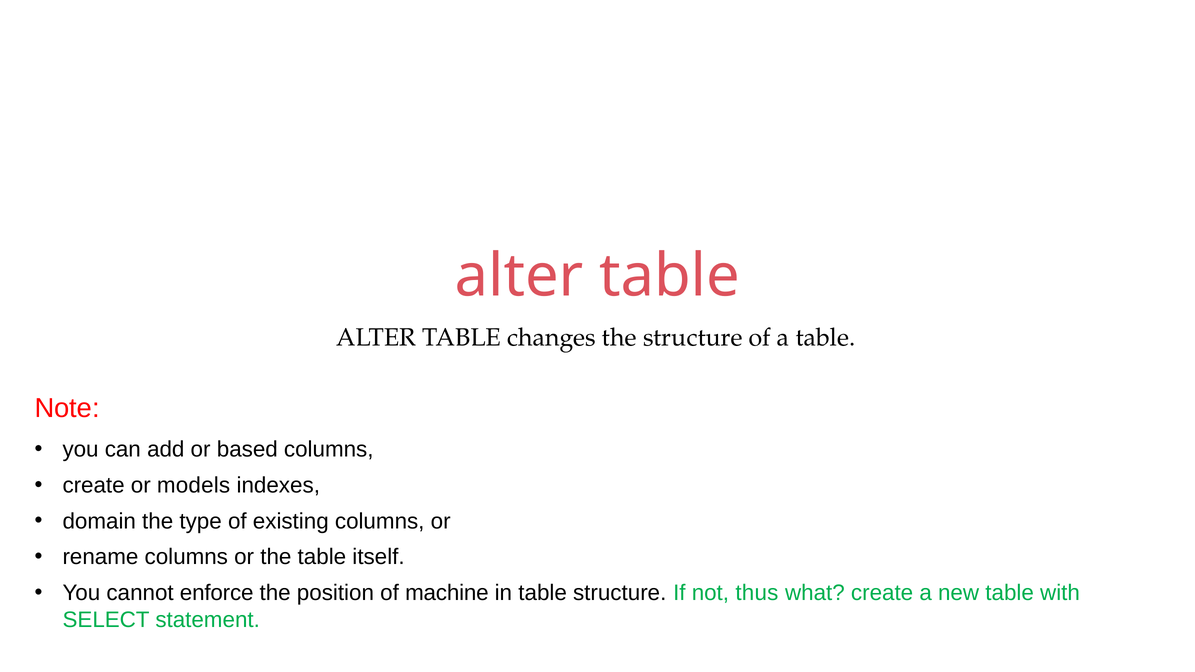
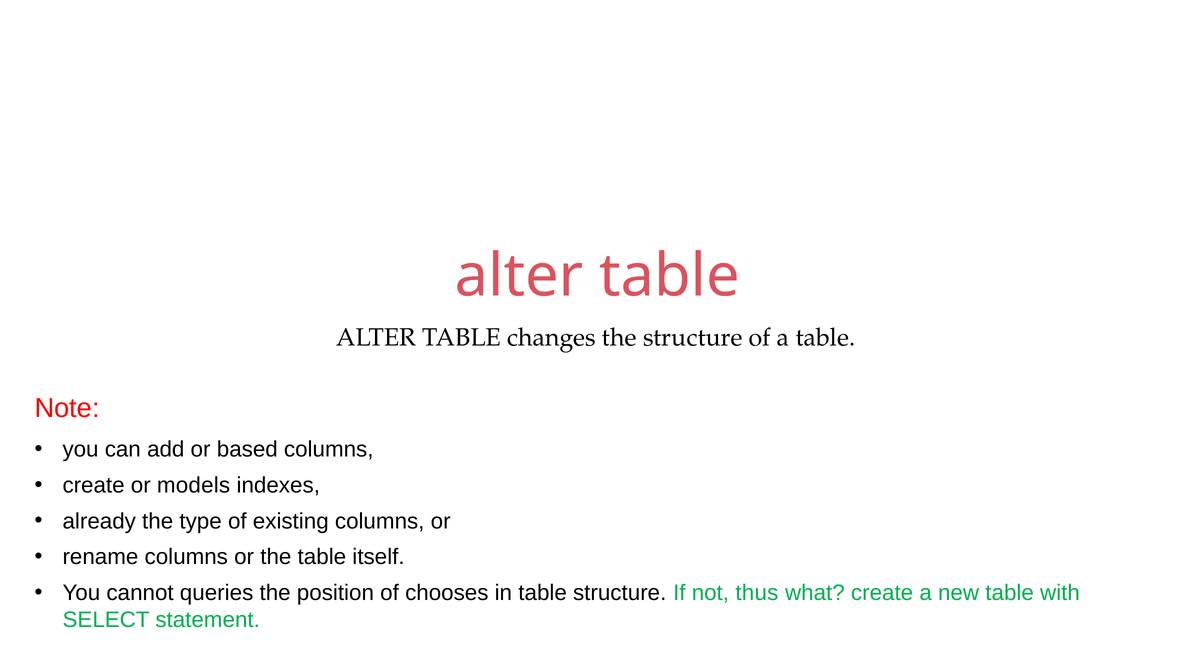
domain: domain -> already
enforce: enforce -> queries
machine: machine -> chooses
